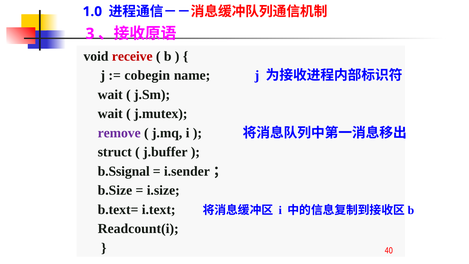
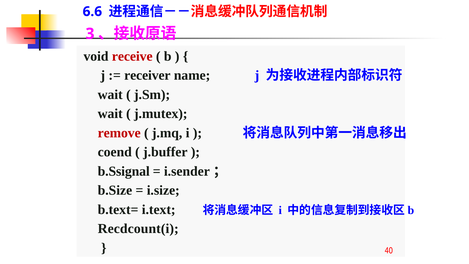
1.0: 1.0 -> 6.6
cobegin: cobegin -> receiver
remove colour: purple -> red
struct: struct -> coend
Readcount(i: Readcount(i -> Recdcount(i
